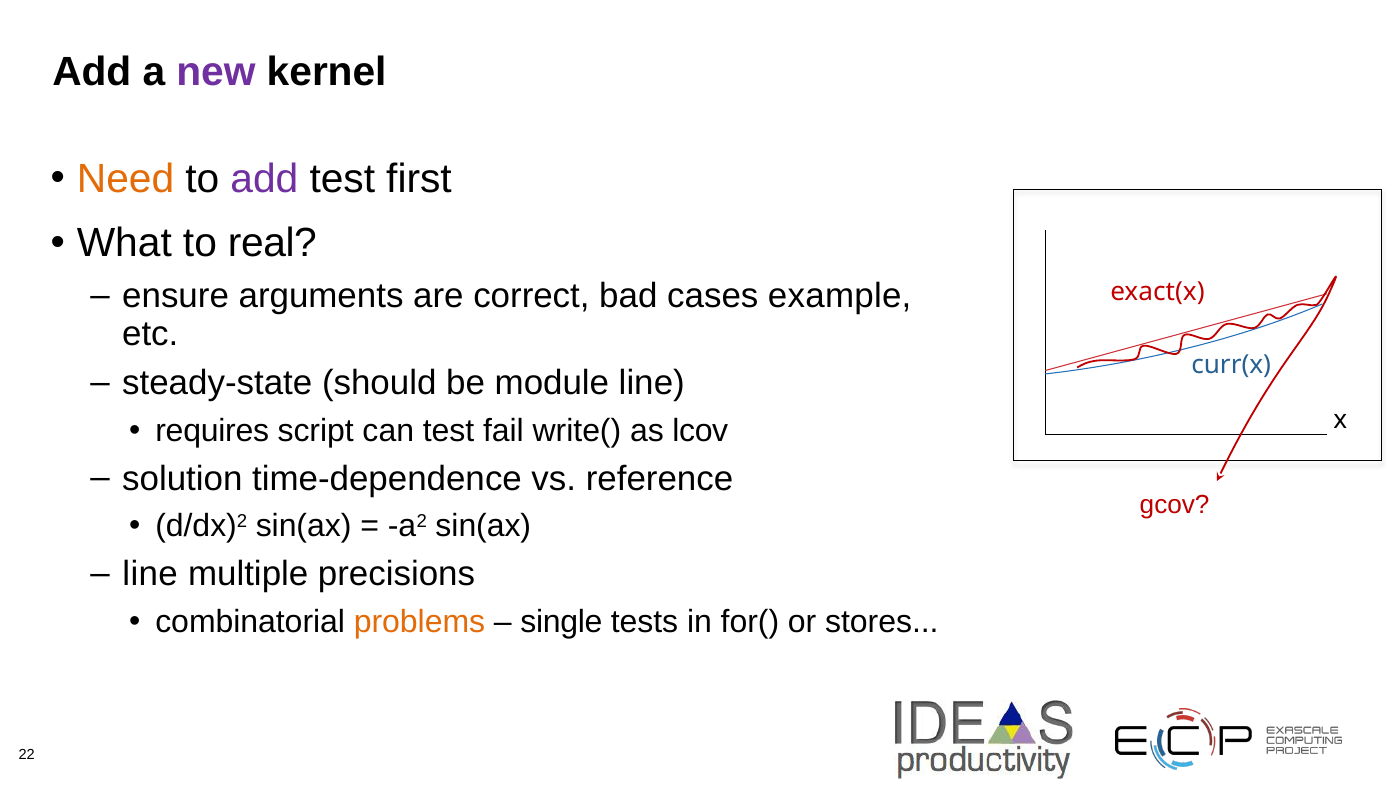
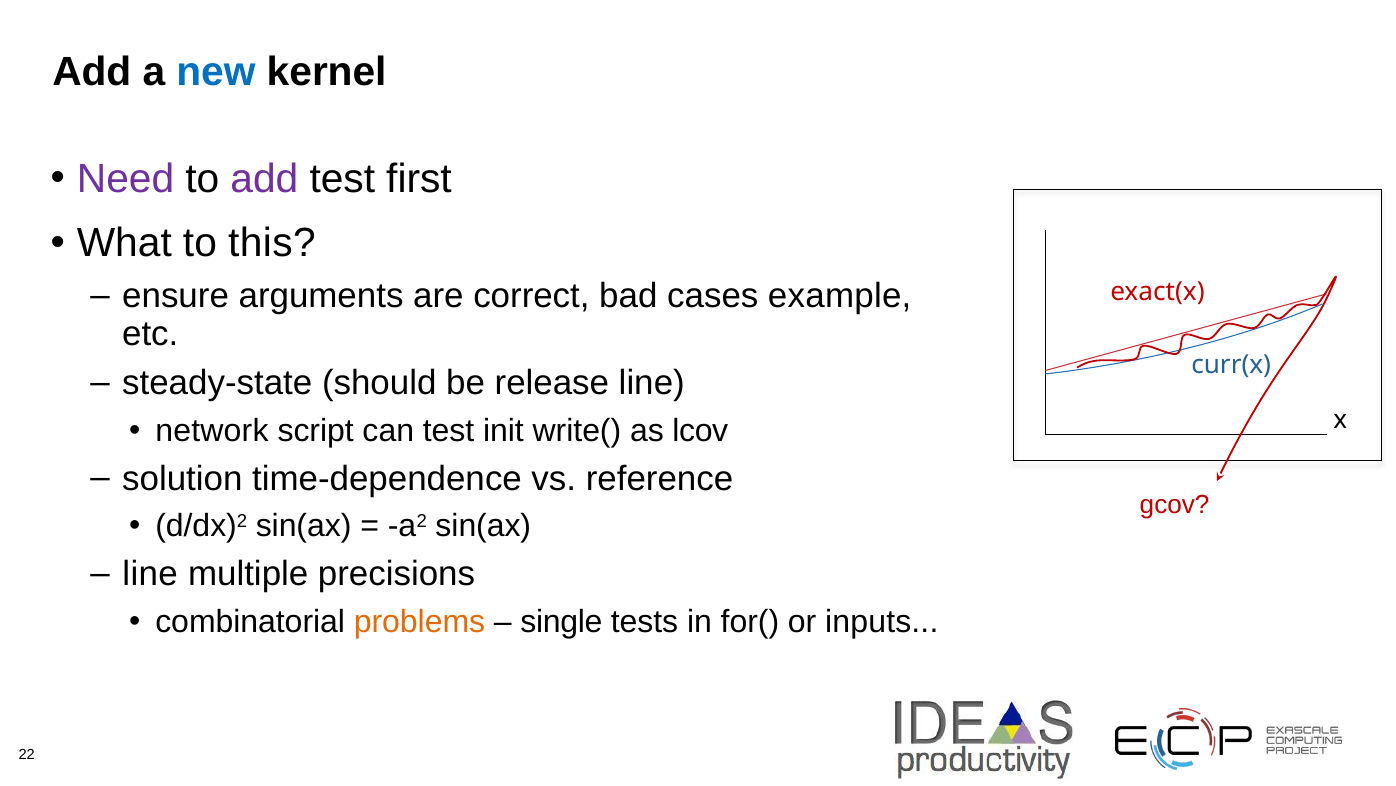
new colour: purple -> blue
Need colour: orange -> purple
real: real -> this
module: module -> release
requires: requires -> network
fail: fail -> init
stores: stores -> inputs
